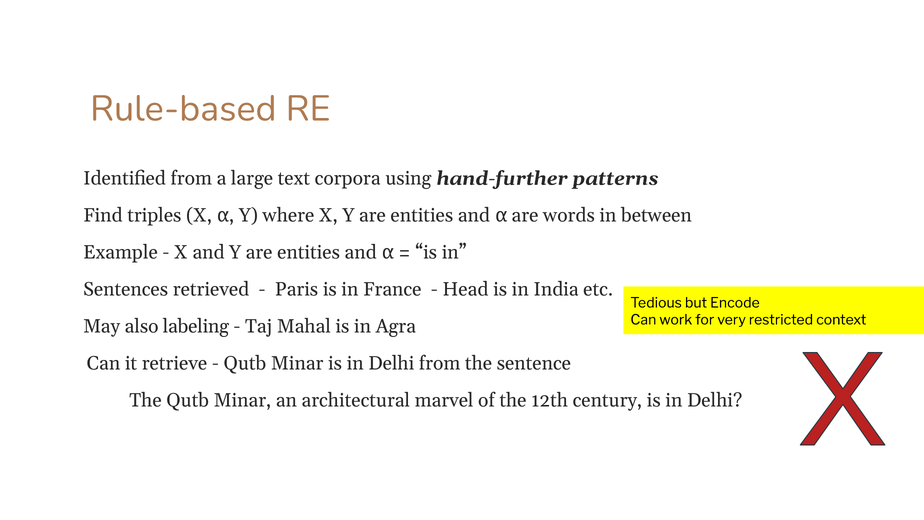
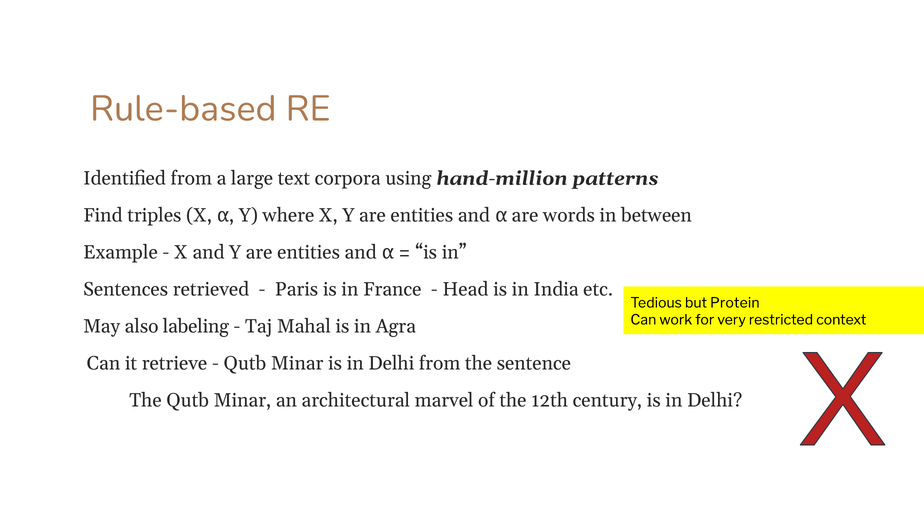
hand-further: hand-further -> hand-million
Encode: Encode -> Protein
